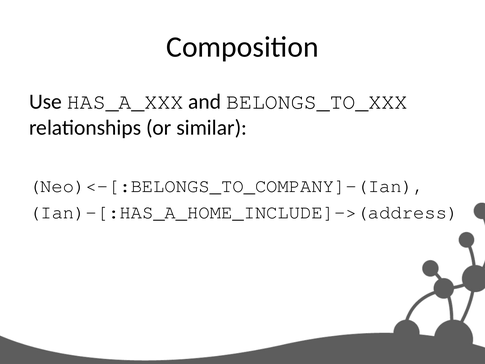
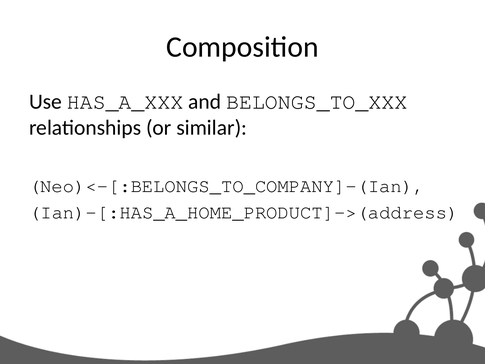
Ian)-[:HAS_A_HOME_INCLUDE]->(address: Ian)-[:HAS_A_HOME_INCLUDE]->(address -> Ian)-[:HAS_A_HOME_PRODUCT]->(address
